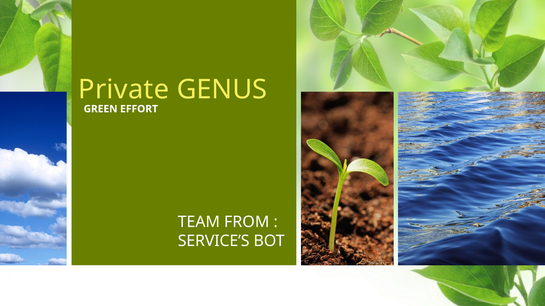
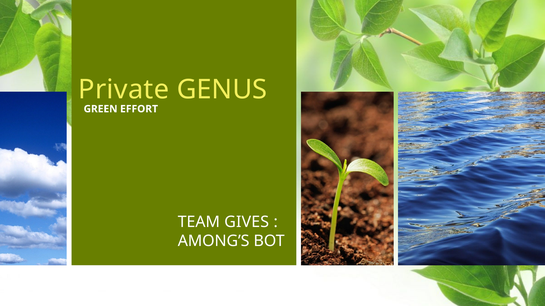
FROM: FROM -> GIVES
SERVICE’S: SERVICE’S -> AMONG’S
